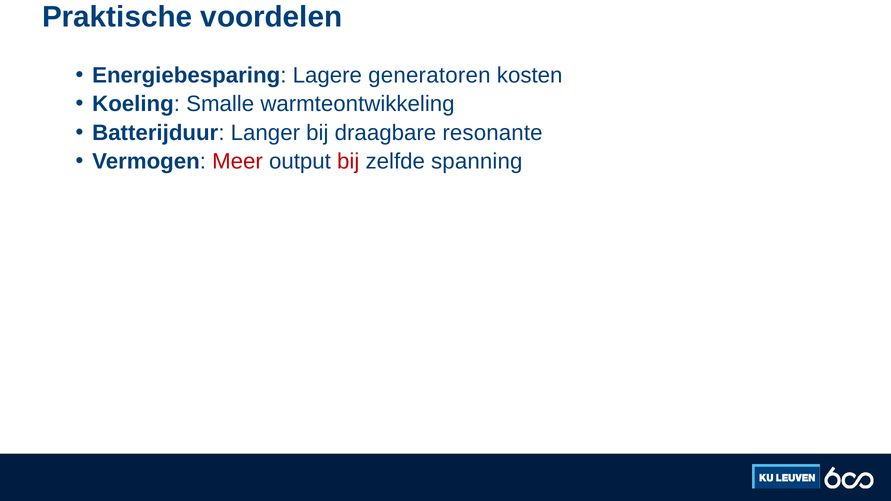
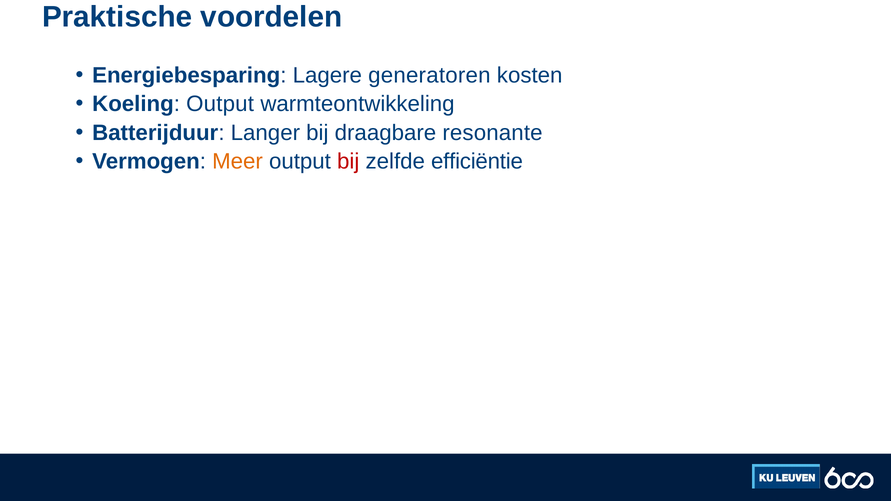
Koeling Smalle: Smalle -> Output
Meer colour: red -> orange
spanning: spanning -> efficiëntie
